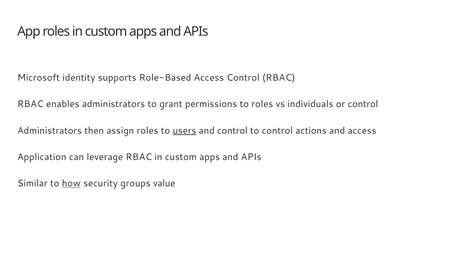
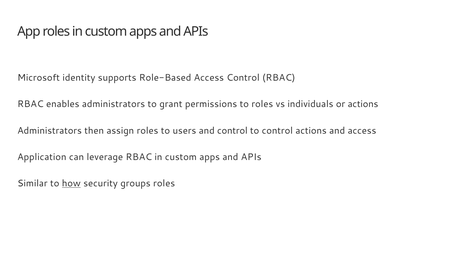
or control: control -> actions
users underline: present -> none
groups value: value -> roles
